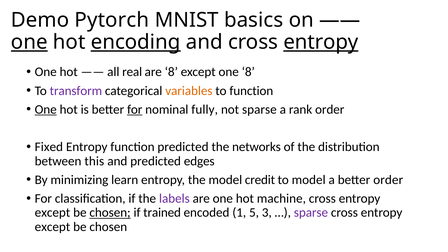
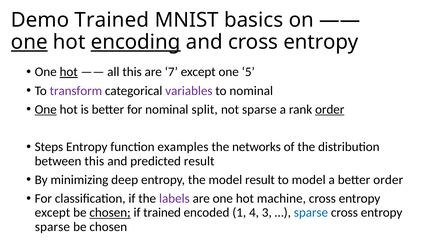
Demo Pytorch: Pytorch -> Trained
entropy at (321, 42) underline: present -> none
hot at (69, 72) underline: none -> present
all real: real -> this
are 8: 8 -> 7
one 8: 8 -> 5
variables colour: orange -> purple
to function: function -> nominal
for at (135, 109) underline: present -> none
fully: fully -> split
order at (330, 109) underline: none -> present
Fixed: Fixed -> Steps
function predicted: predicted -> examples
predicted edges: edges -> result
learn: learn -> deep
model credit: credit -> result
5: 5 -> 4
sparse at (311, 213) colour: purple -> blue
except at (52, 227): except -> sparse
